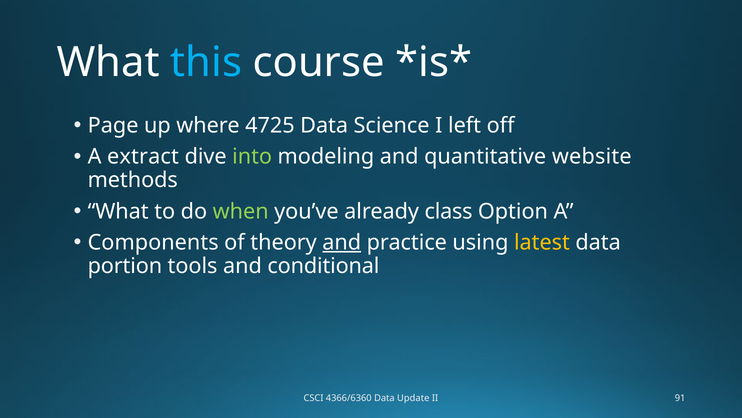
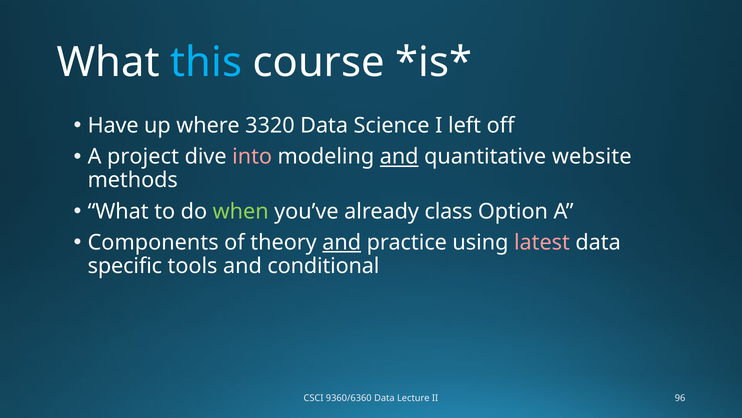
Page: Page -> Have
4725: 4725 -> 3320
extract: extract -> project
into colour: light green -> pink
and at (399, 157) underline: none -> present
latest colour: yellow -> pink
portion: portion -> specific
4366/6360: 4366/6360 -> 9360/6360
Update: Update -> Lecture
91: 91 -> 96
